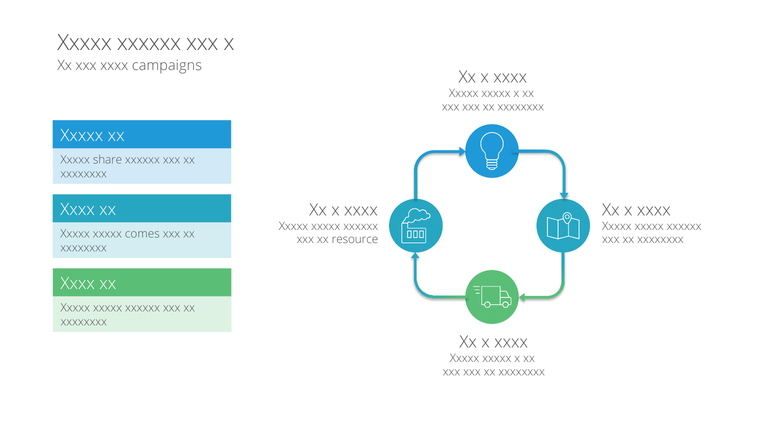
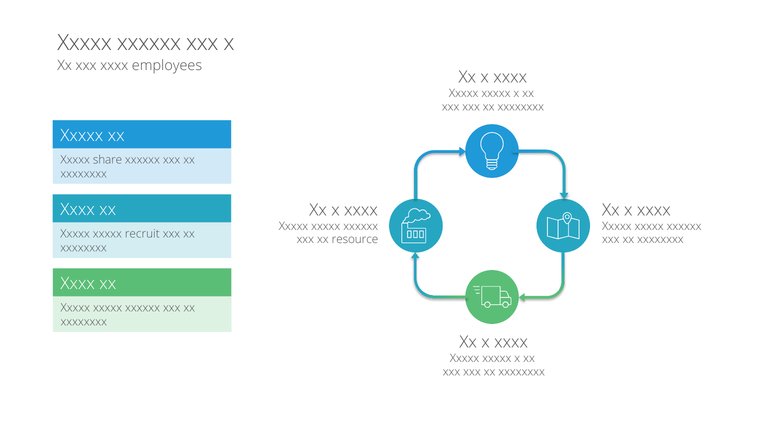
campaigns: campaigns -> employees
comes: comes -> recruit
